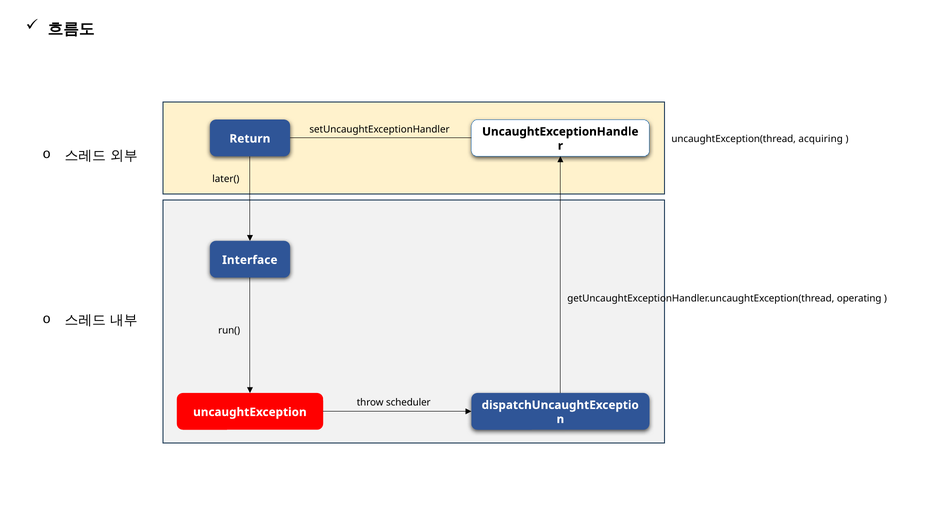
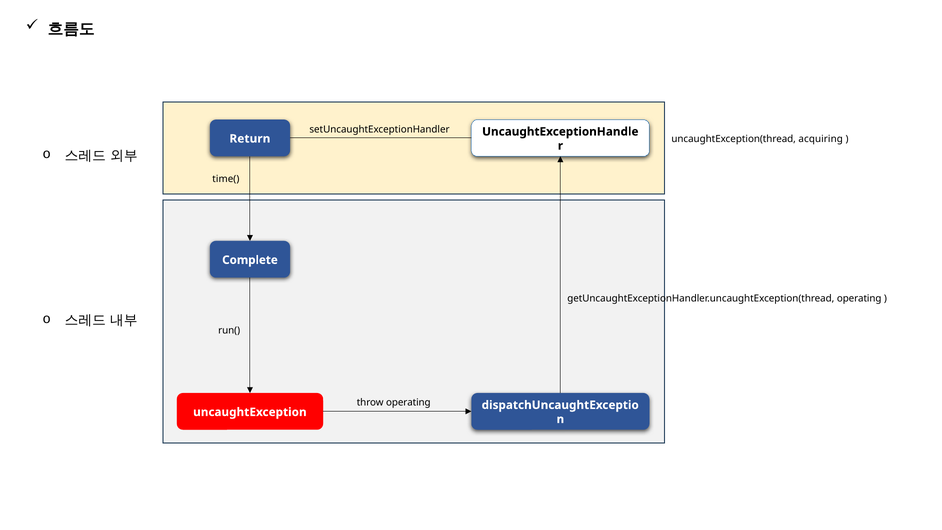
later(: later( -> time(
Interface: Interface -> Complete
throw scheduler: scheduler -> operating
